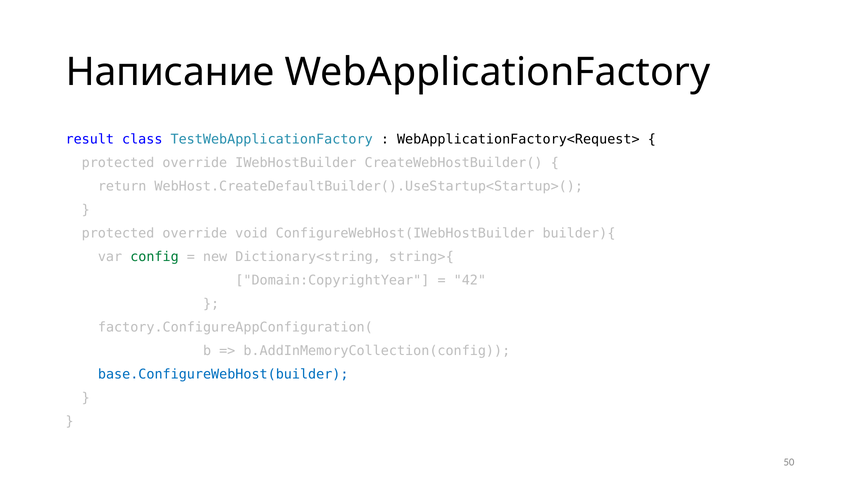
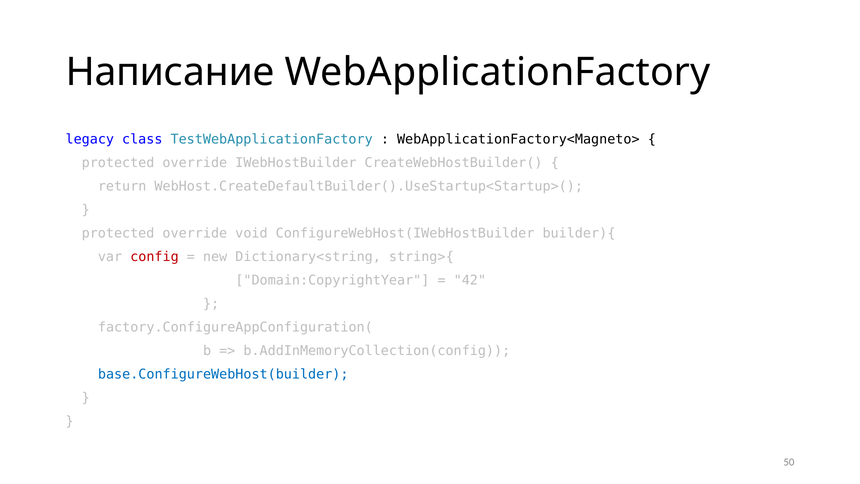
result: result -> legacy
WebApplicationFactory<Request>: WebApplicationFactory<Request> -> WebApplicationFactory<Magneto>
config colour: green -> red
